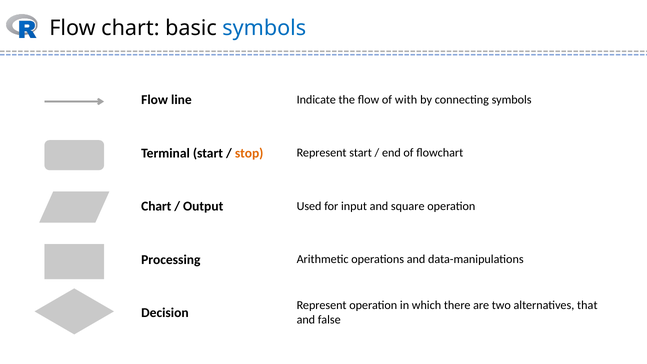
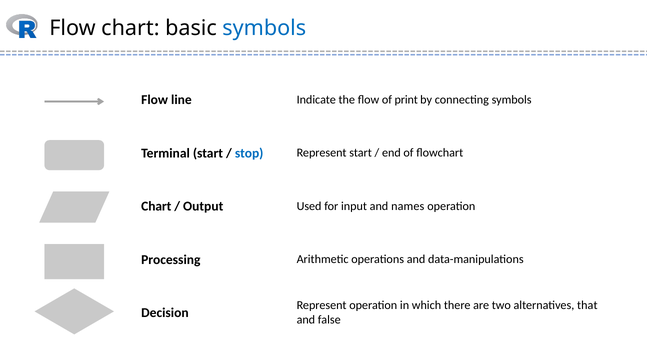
with: with -> print
stop colour: orange -> blue
square: square -> names
